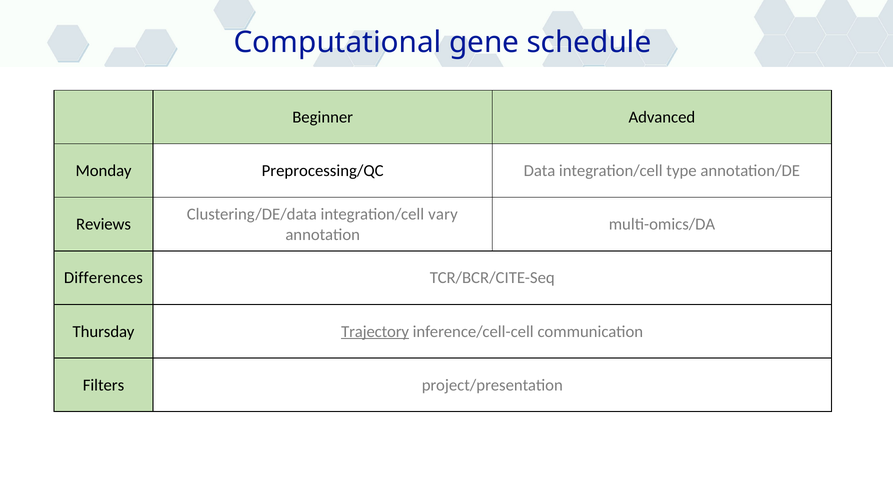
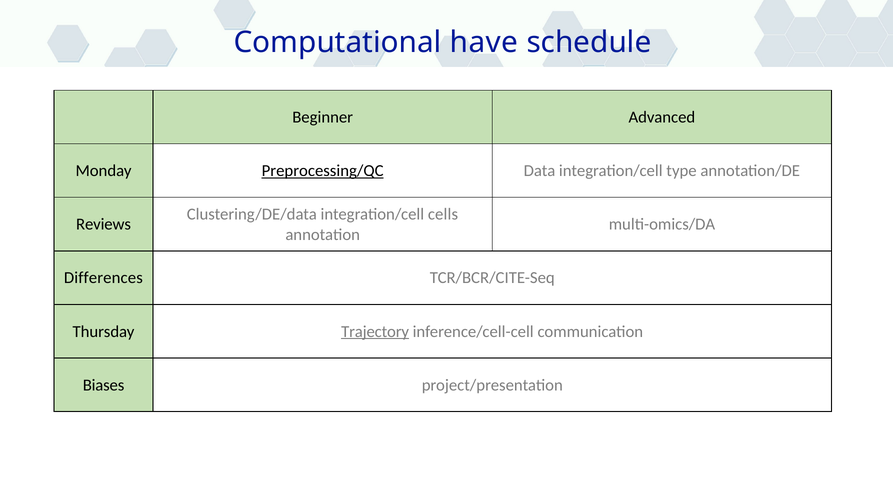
gene: gene -> have
Preprocessing/QC underline: none -> present
vary: vary -> cells
Filters: Filters -> Biases
